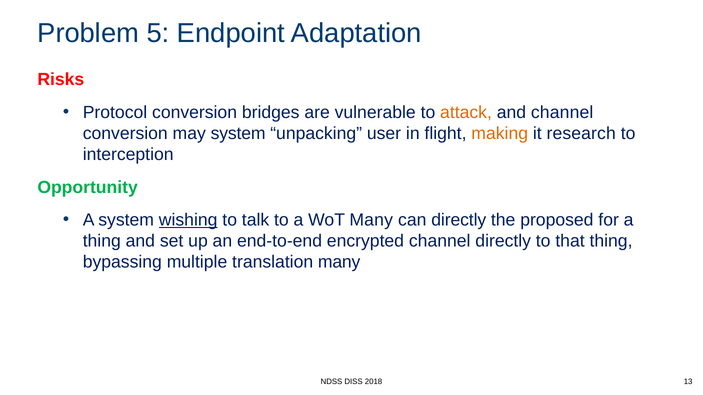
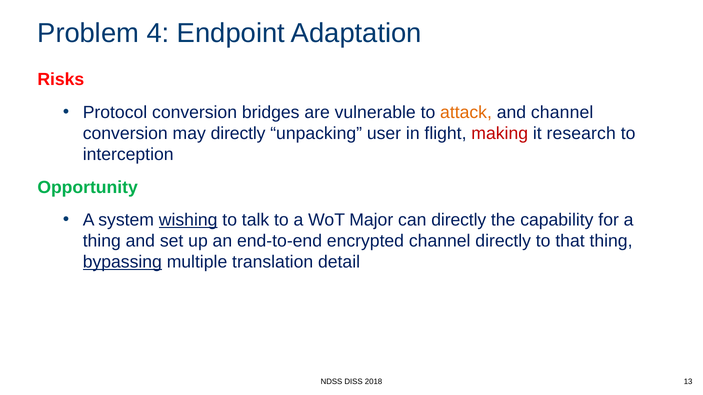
5: 5 -> 4
may system: system -> directly
making colour: orange -> red
WoT Many: Many -> Major
proposed: proposed -> capability
bypassing underline: none -> present
translation many: many -> detail
